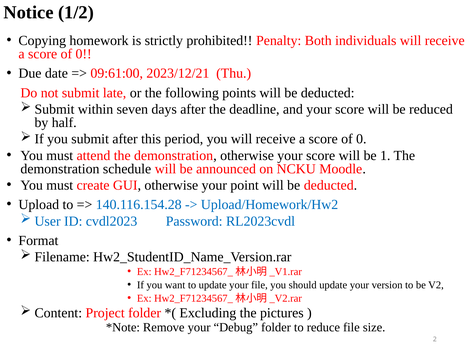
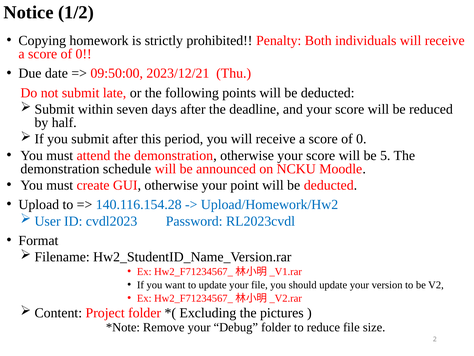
09:61:00: 09:61:00 -> 09:50:00
1: 1 -> 5
